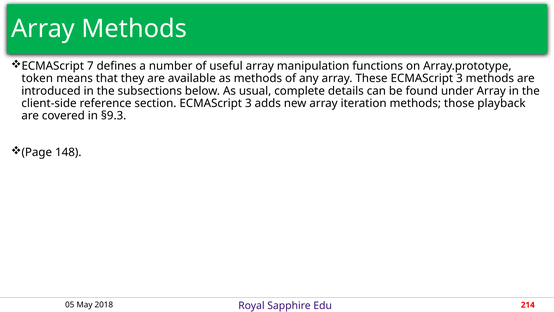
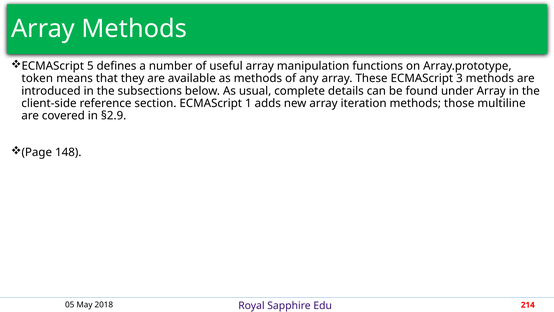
7: 7 -> 5
section ECMAScript 3: 3 -> 1
playback: playback -> multiline
§9.3: §9.3 -> §2.9
